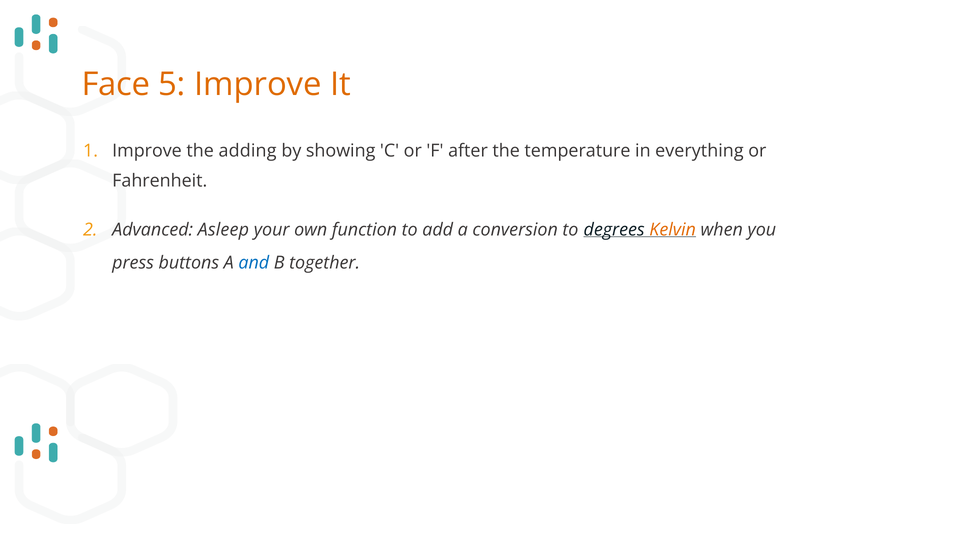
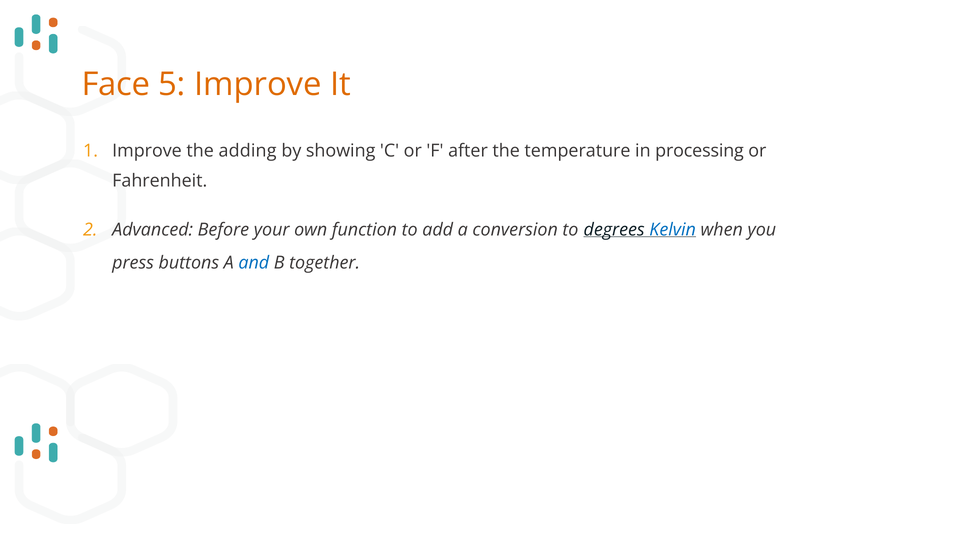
everything: everything -> processing
Asleep: Asleep -> Before
Kelvin colour: orange -> blue
